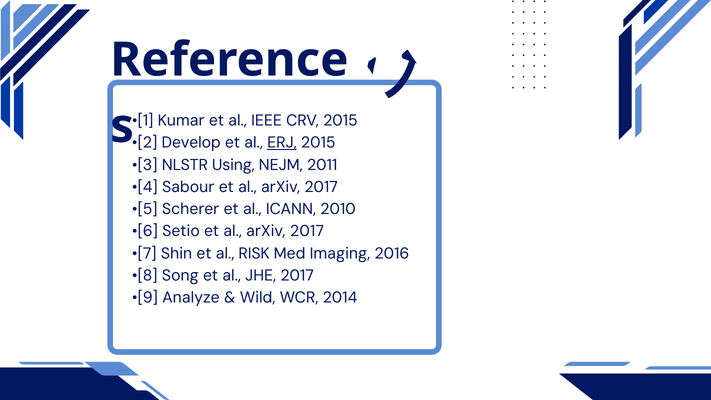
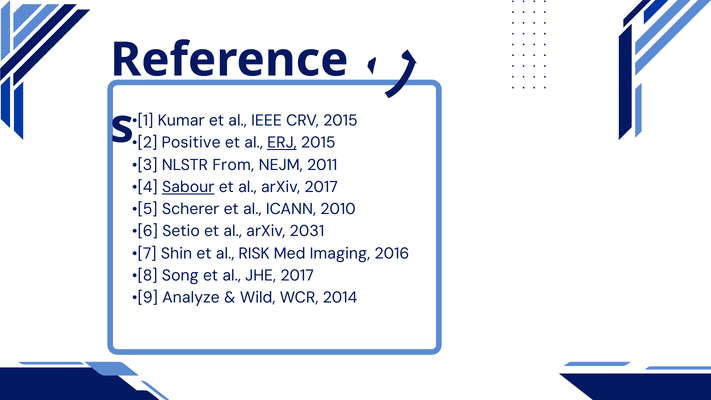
Develop: Develop -> Positive
Using: Using -> From
Sabour underline: none -> present
2017 at (307, 231): 2017 -> 2031
